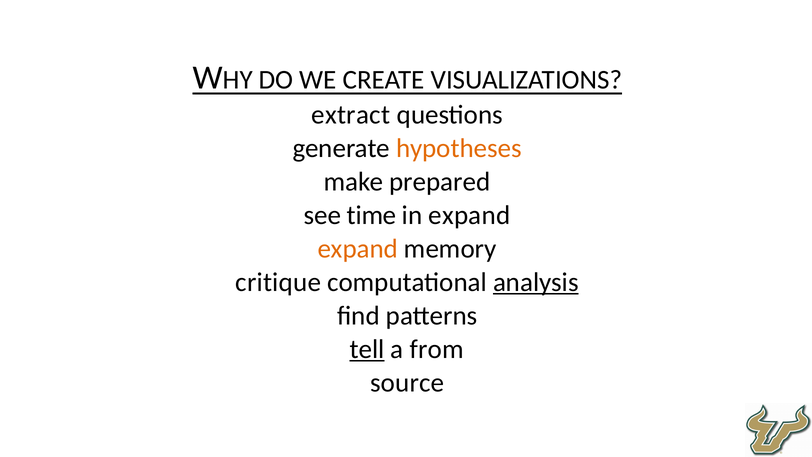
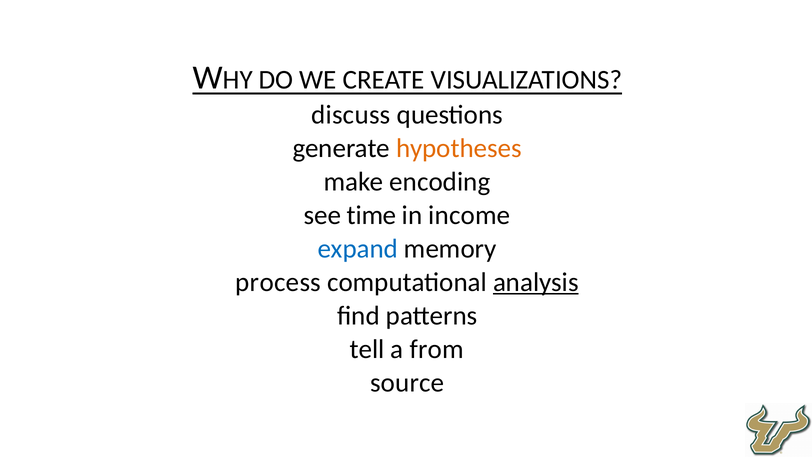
extract: extract -> discuss
prepared: prepared -> encoding
in expand: expand -> income
expand at (358, 249) colour: orange -> blue
critique: critique -> process
tell underline: present -> none
